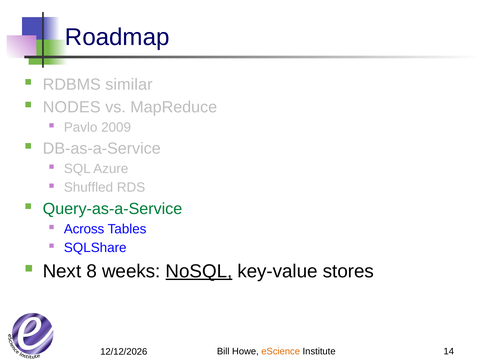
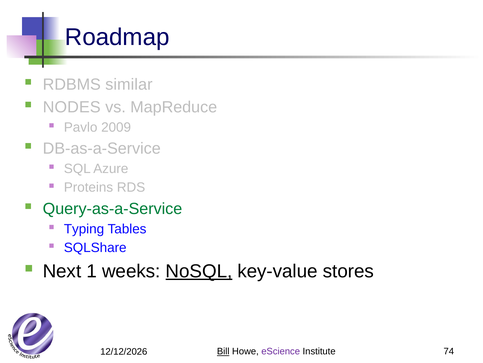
Shuffled: Shuffled -> Proteins
Across: Across -> Typing
8: 8 -> 1
Bill underline: none -> present
eScience colour: orange -> purple
14: 14 -> 74
